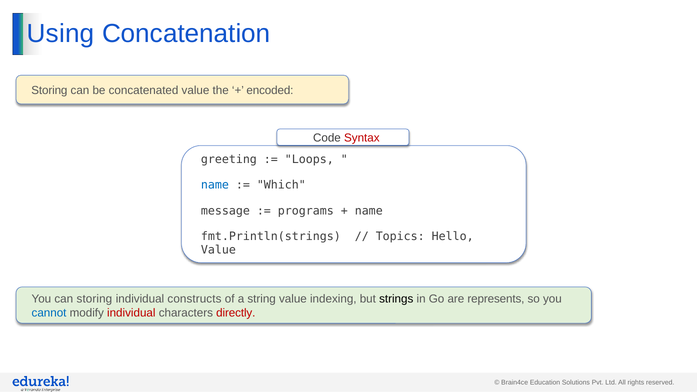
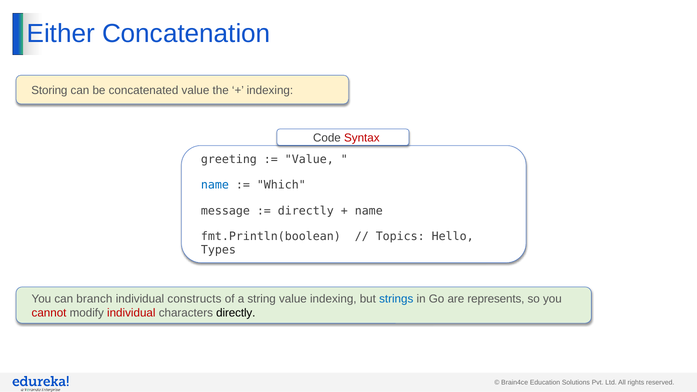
Using: Using -> Either
encoded at (270, 90): encoded -> indexing
Loops at (309, 160): Loops -> Value
programs at (306, 211): programs -> directly
fmt.Println(strings: fmt.Println(strings -> fmt.Println(boolean
Value at (218, 250): Value -> Types
can storing: storing -> branch
strings colour: black -> blue
cannot colour: blue -> red
directly at (236, 313) colour: red -> black
